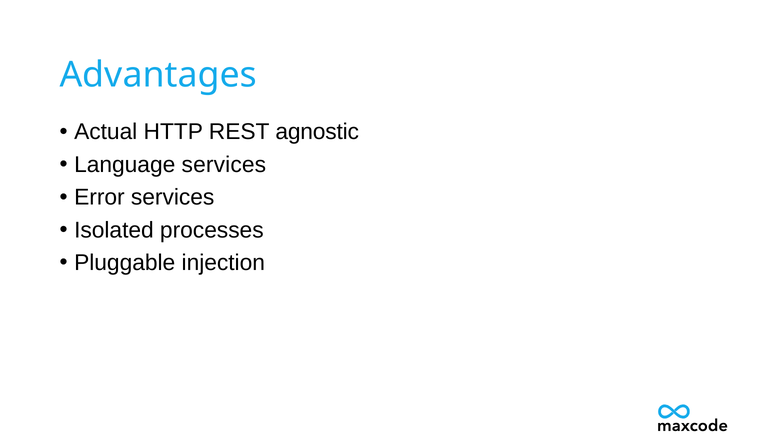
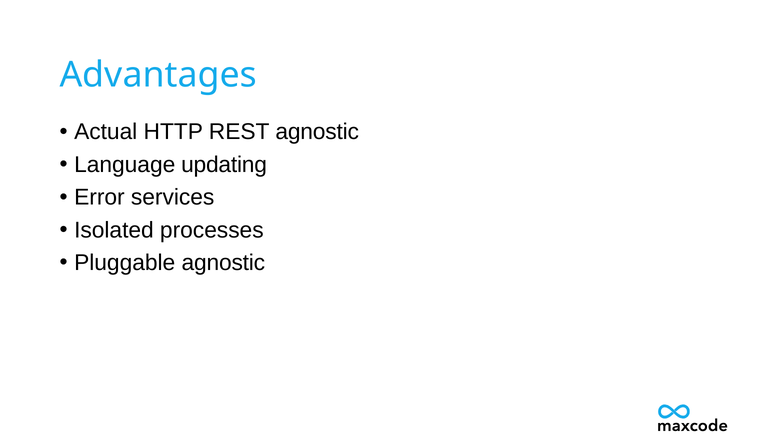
Language services: services -> updating
Pluggable injection: injection -> agnostic
